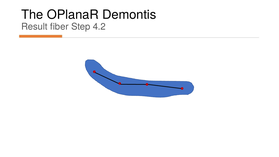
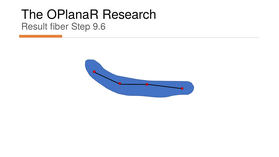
Demontis: Demontis -> Research
4.2: 4.2 -> 9.6
